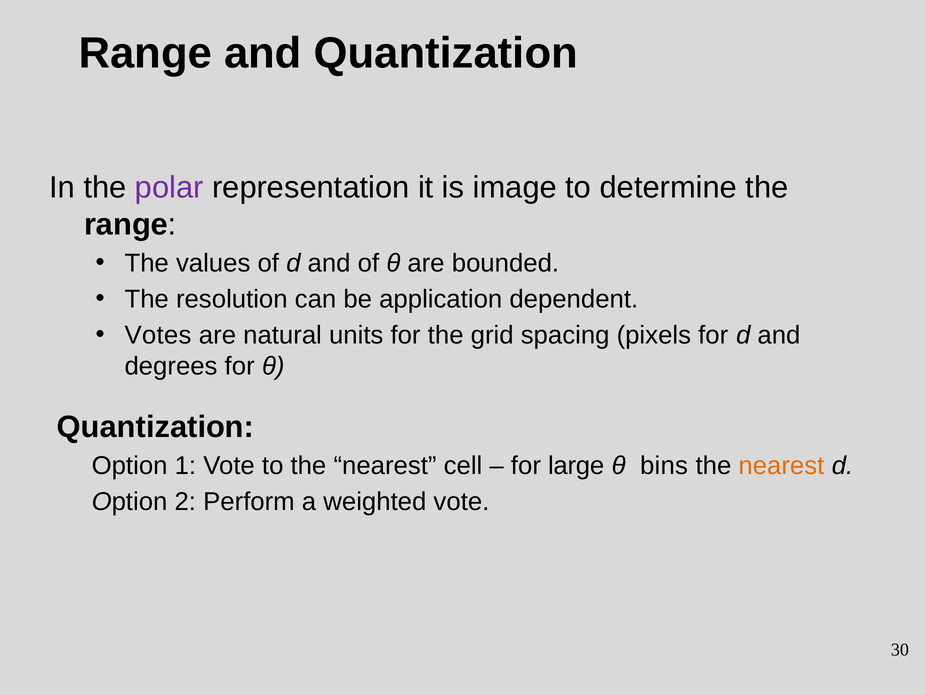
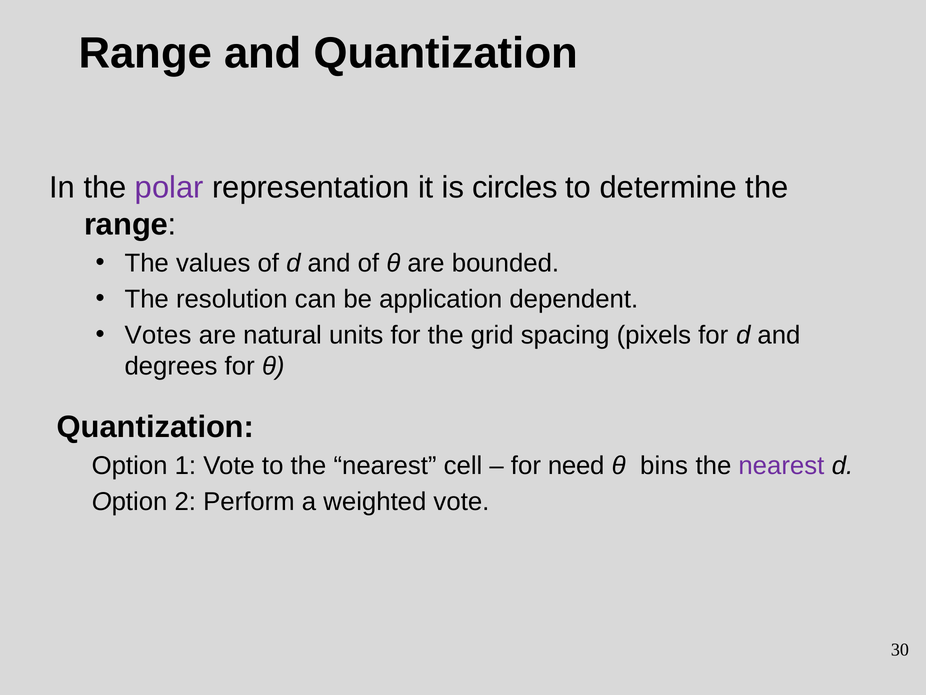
image: image -> circles
large: large -> need
nearest at (781, 465) colour: orange -> purple
